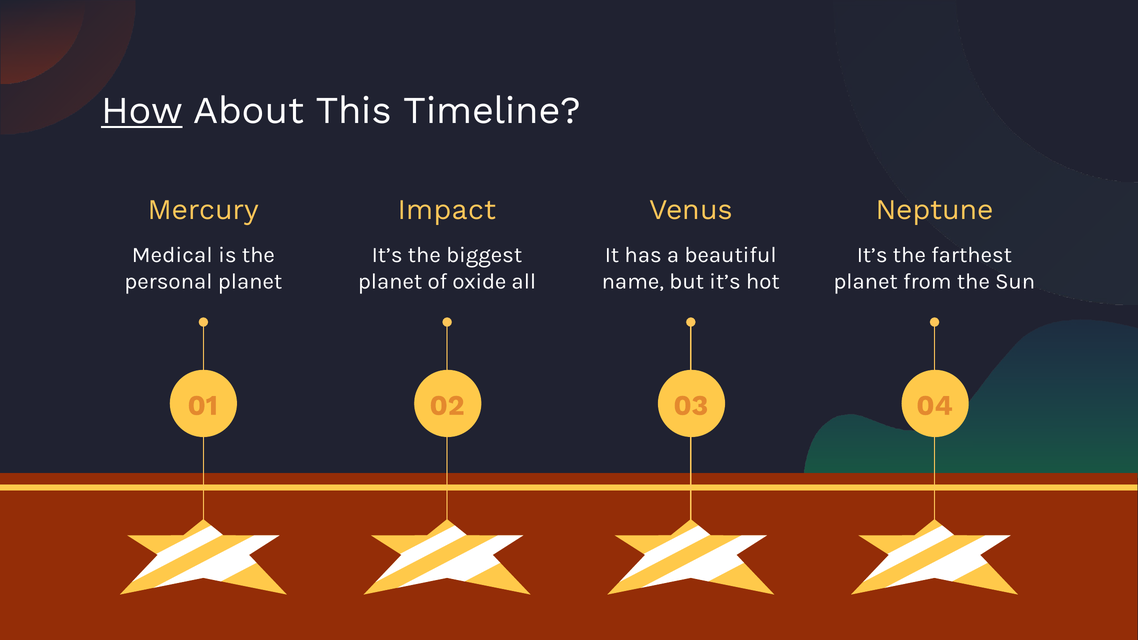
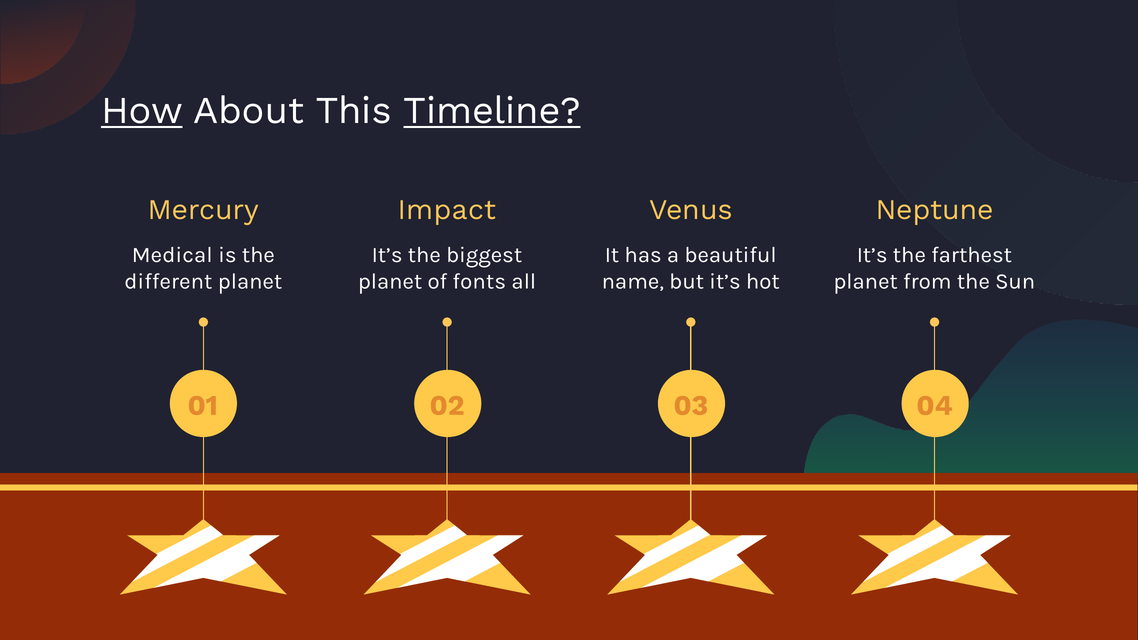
Timeline underline: none -> present
personal: personal -> different
oxide: oxide -> fonts
